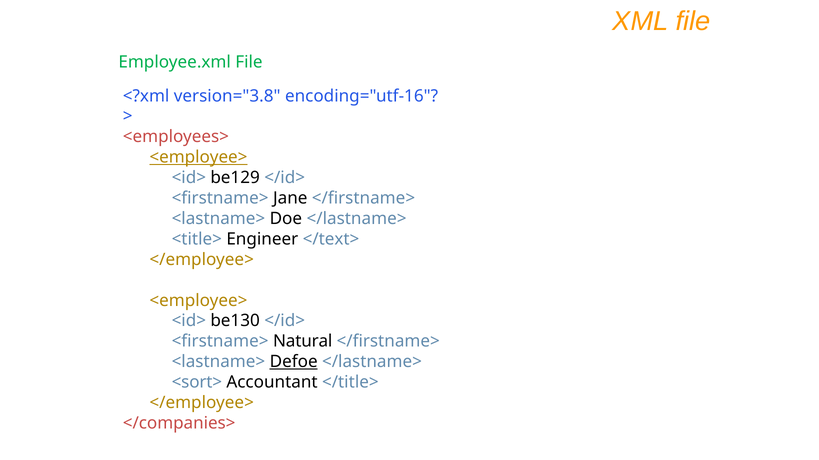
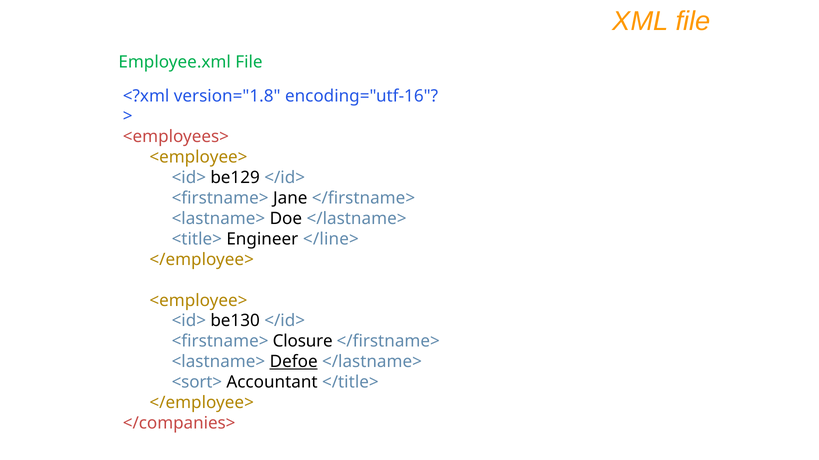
version="3.8: version="3.8 -> version="1.8
<employee> at (198, 157) underline: present -> none
</text>: </text> -> </line>
Natural: Natural -> Closure
